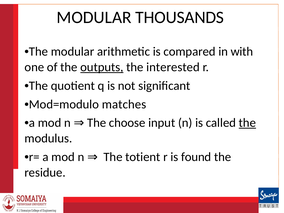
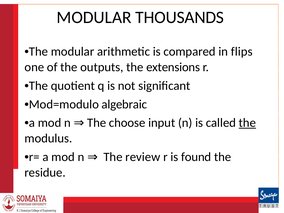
with: with -> flips
outputs underline: present -> none
interested: interested -> extensions
matches: matches -> algebraic
totient: totient -> review
